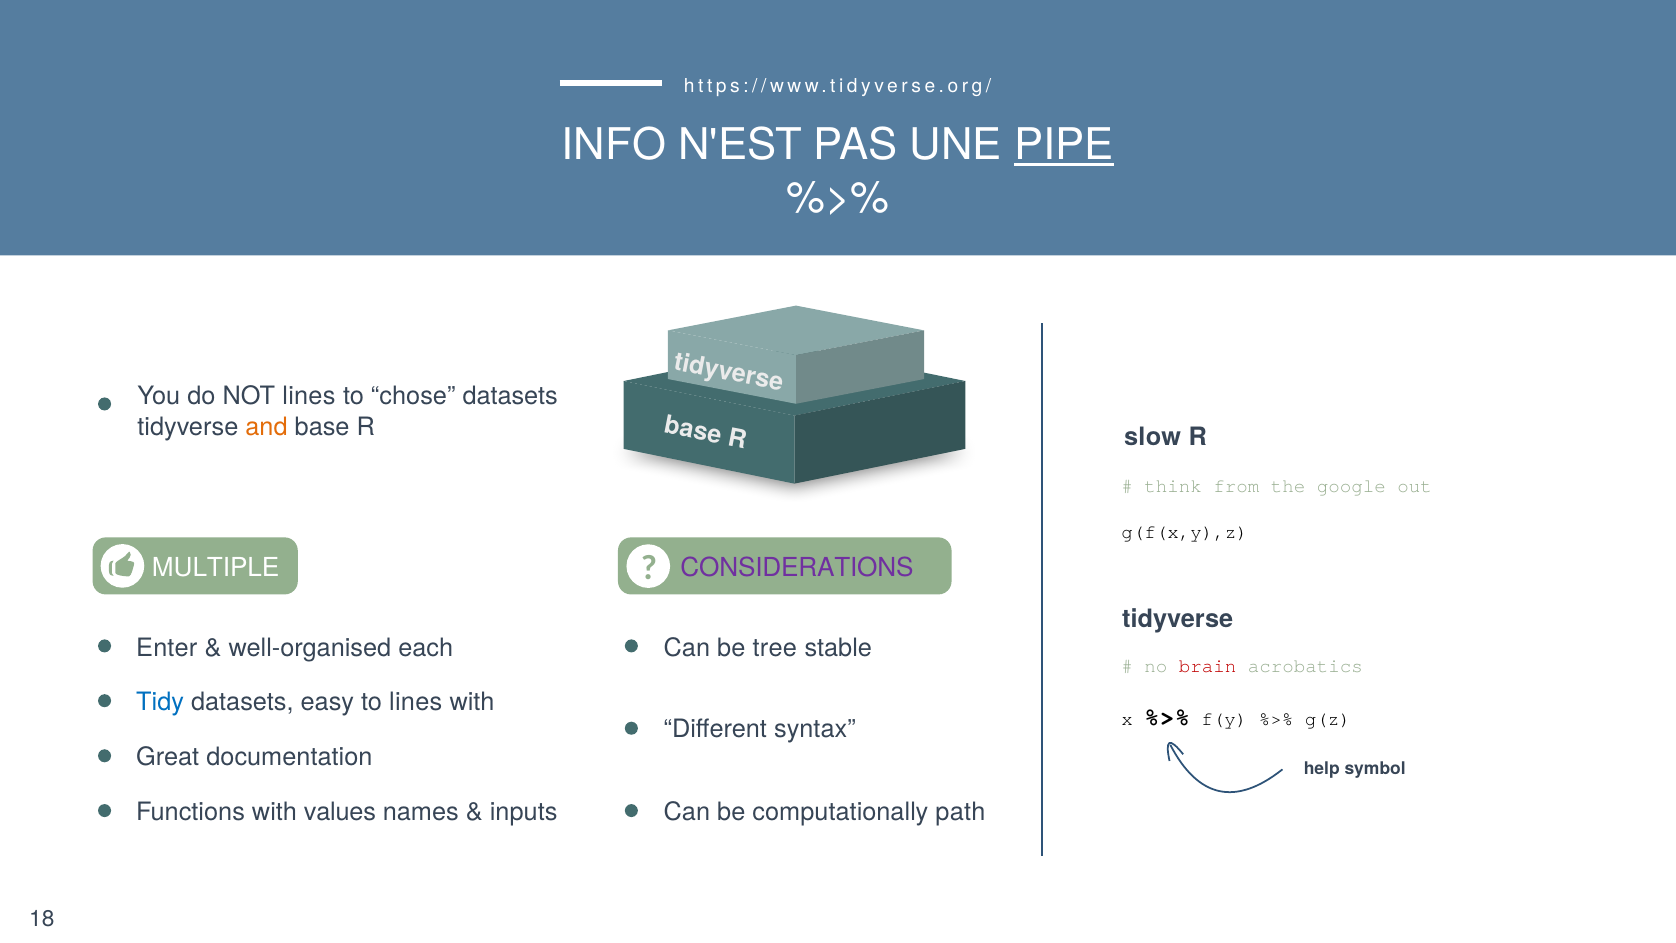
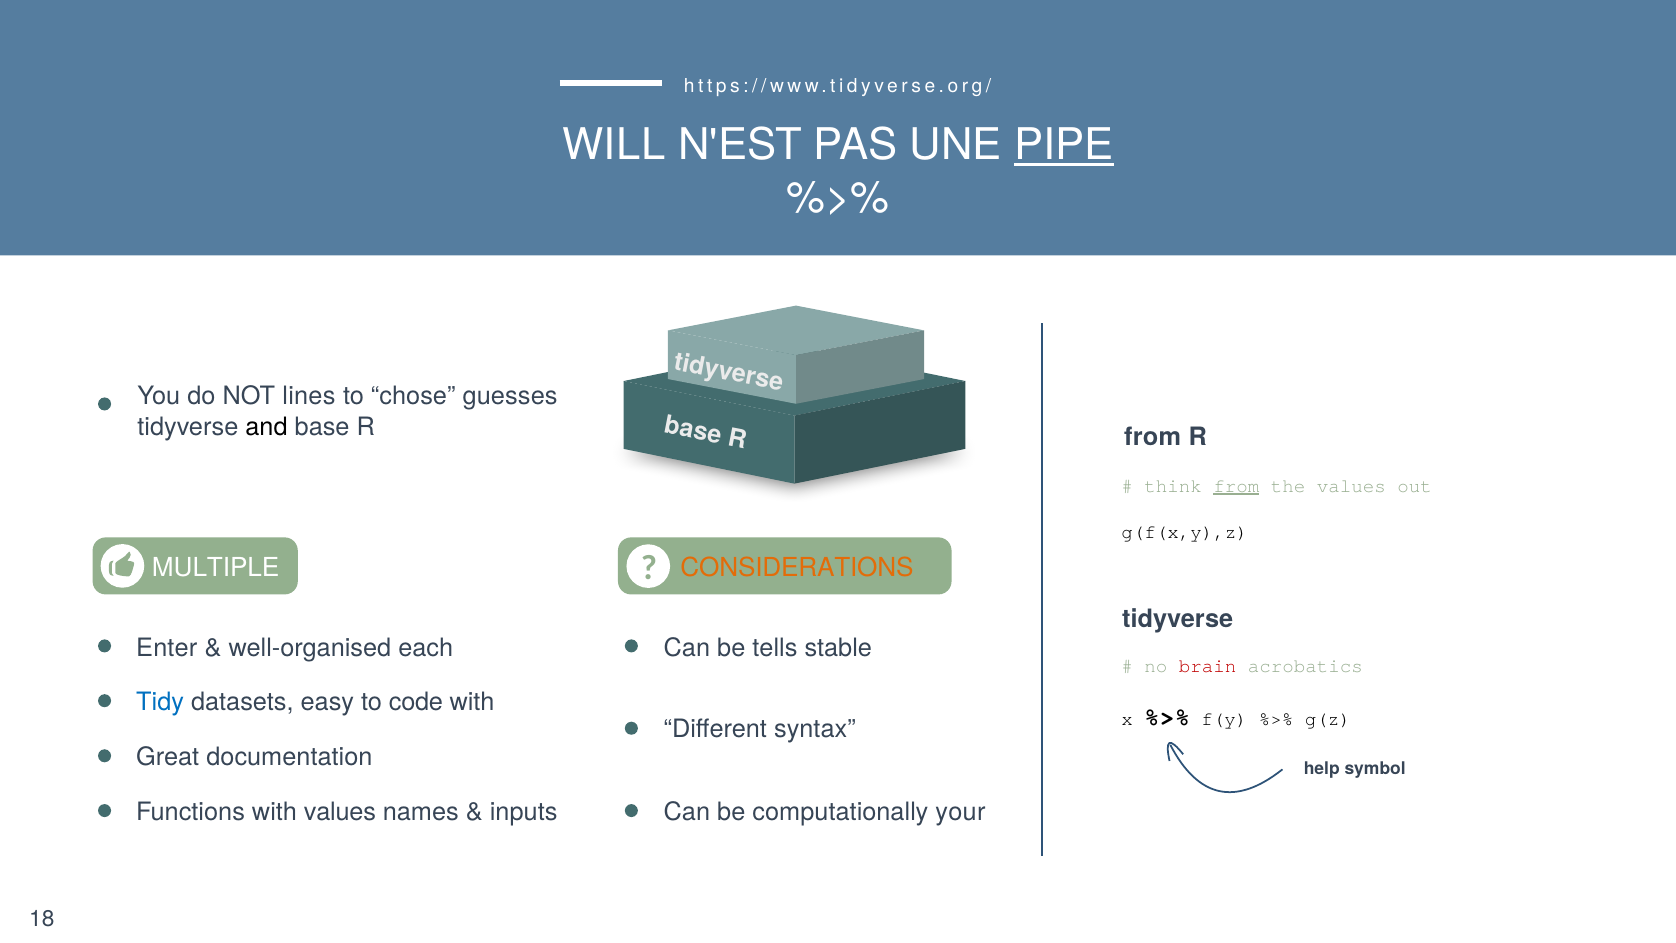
INFO: INFO -> WILL
chose datasets: datasets -> guesses
and colour: orange -> black
slow at (1153, 438): slow -> from
from at (1236, 486) underline: none -> present
the google: google -> values
CONSIDERATIONS colour: purple -> orange
tree: tree -> tells
to lines: lines -> code
path: path -> your
